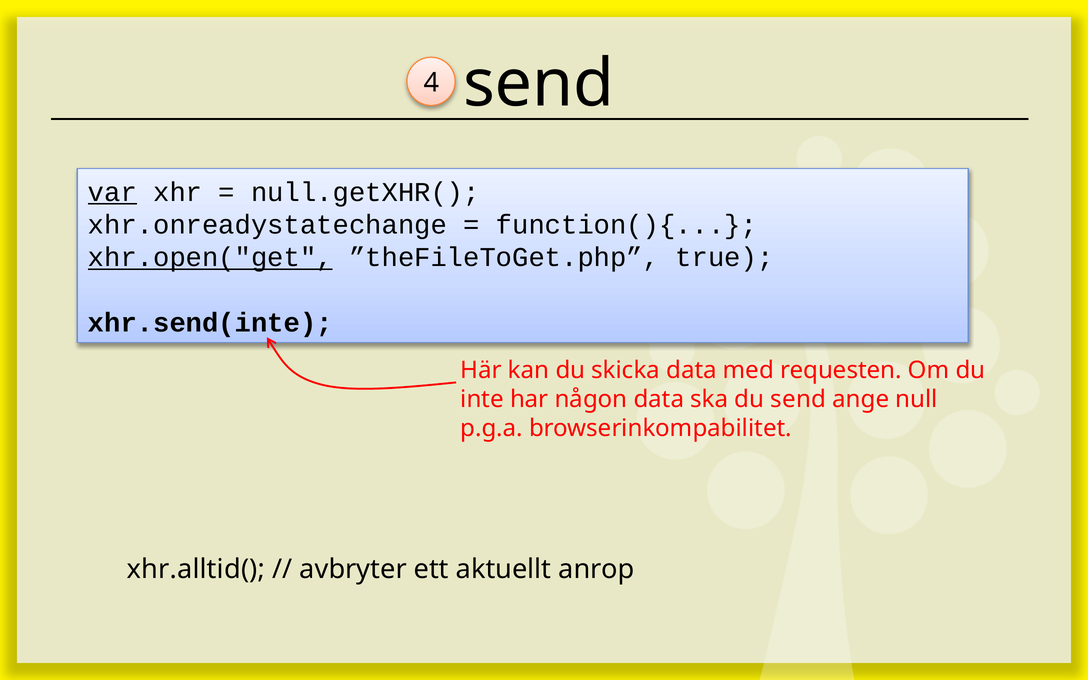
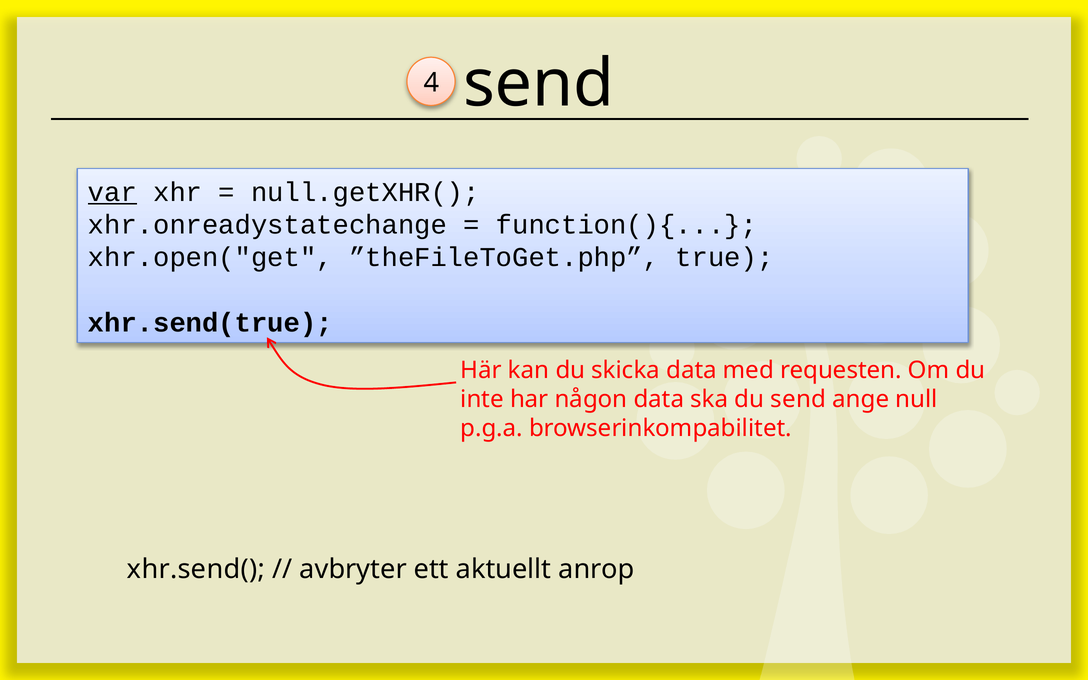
xhr.open("get underline: present -> none
xhr.send(inte: xhr.send(inte -> xhr.send(true
xhr.alltid(: xhr.alltid( -> xhr.send(
